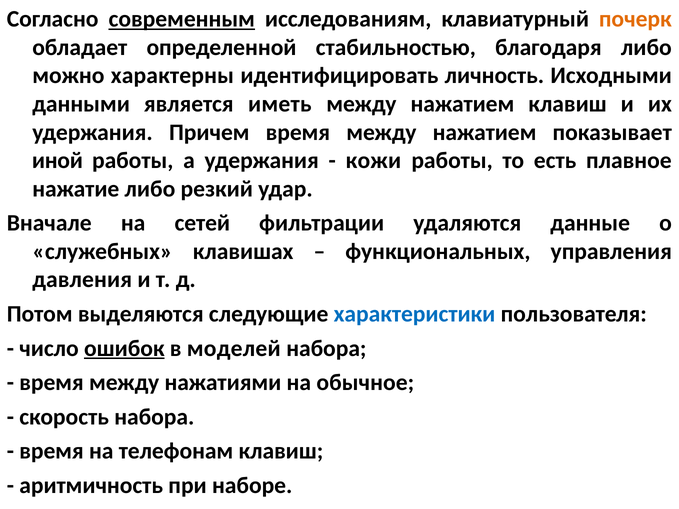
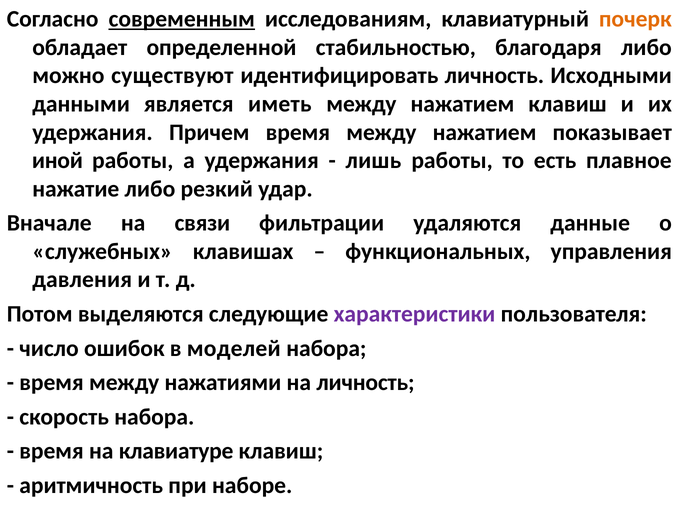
характерны: характерны -> существуют
кожи: кожи -> лишь
сетей: сетей -> связи
характеристики colour: blue -> purple
ошибок underline: present -> none
на обычное: обычное -> личность
телефонам: телефонам -> клавиатуре
